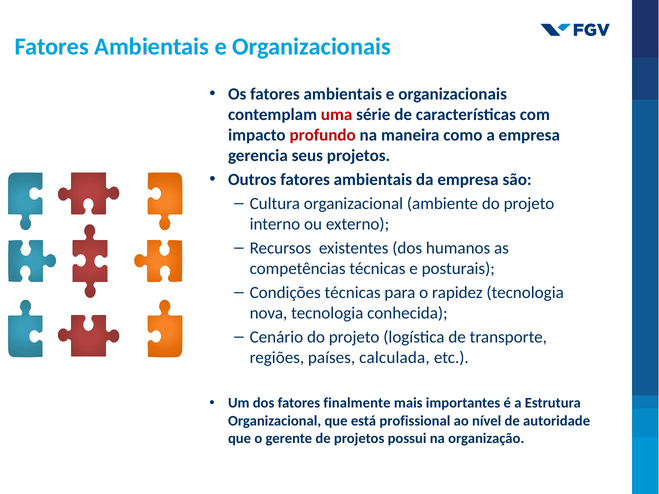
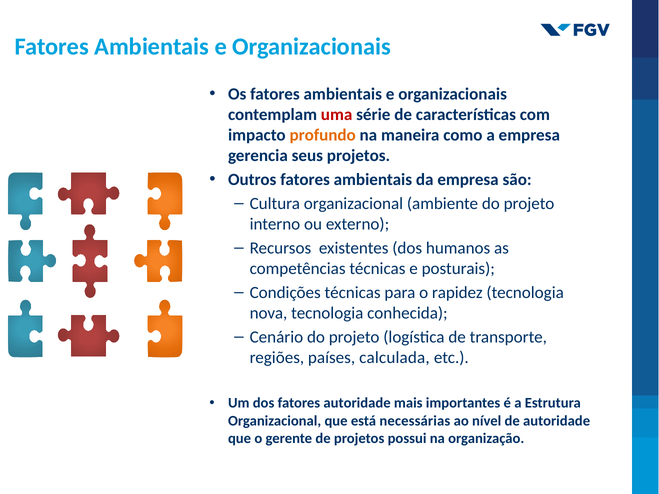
profundo colour: red -> orange
fatores finalmente: finalmente -> autoridade
profissional: profissional -> necessárias
